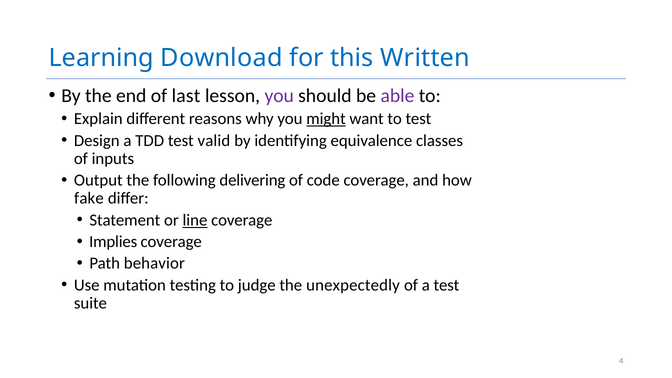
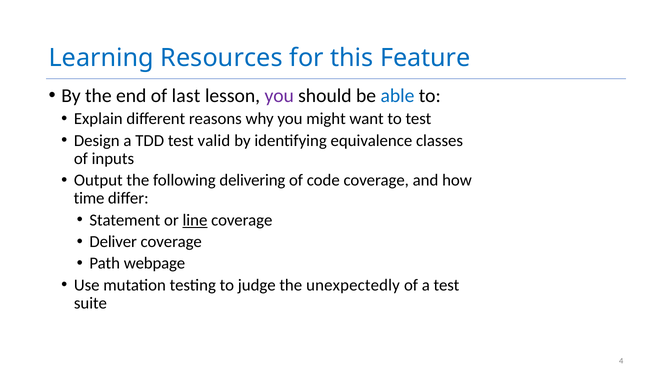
Download: Download -> Resources
Written: Written -> Feature
able colour: purple -> blue
might underline: present -> none
fake: fake -> time
Implies: Implies -> Deliver
behavior: behavior -> webpage
